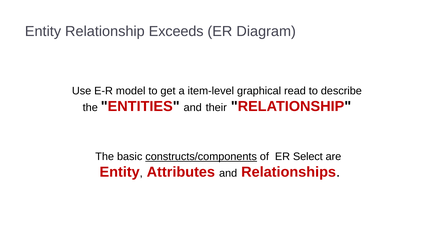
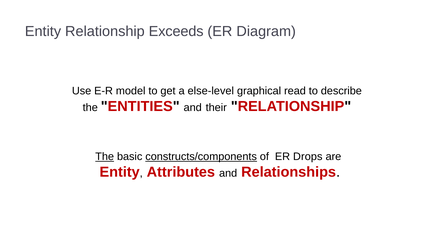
item-level: item-level -> else-level
The at (105, 157) underline: none -> present
Select: Select -> Drops
